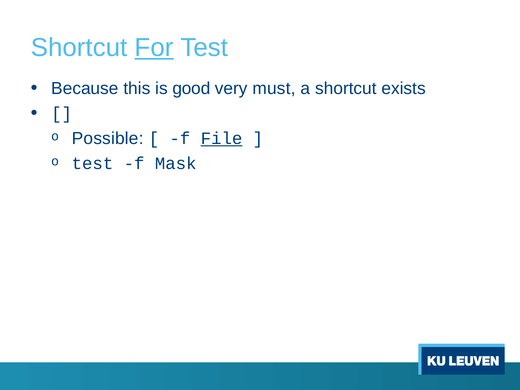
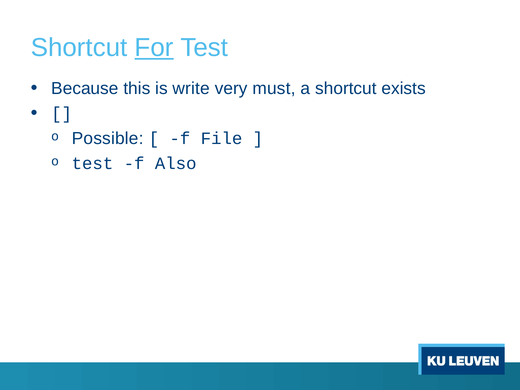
good: good -> write
File underline: present -> none
Mask: Mask -> Also
